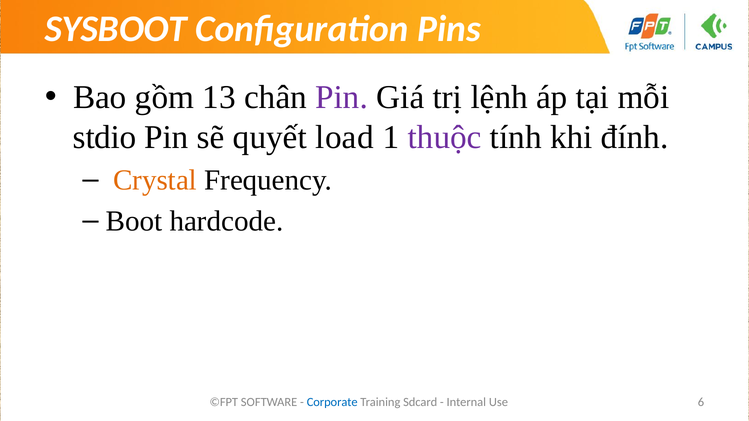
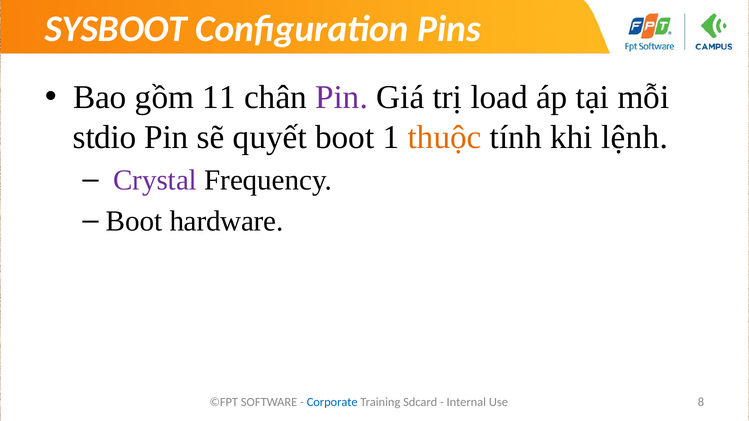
13: 13 -> 11
lệnh: lệnh -> load
quyết load: load -> boot
thuộc colour: purple -> orange
đính: đính -> lệnh
Crystal colour: orange -> purple
hardcode: hardcode -> hardware
6: 6 -> 8
